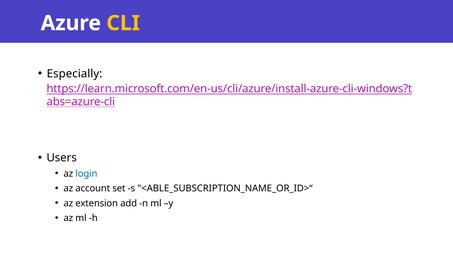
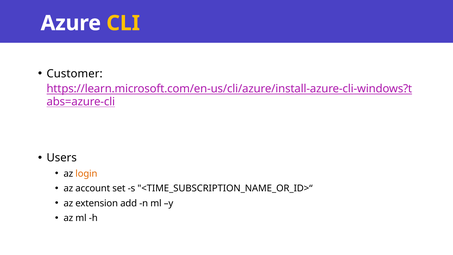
Especially: Especially -> Customer
login colour: blue -> orange
<ABLE_SUBSCRIPTION_NAME_OR_ID>“: <ABLE_SUBSCRIPTION_NAME_OR_ID>“ -> <TIME_SUBSCRIPTION_NAME_OR_ID>“
